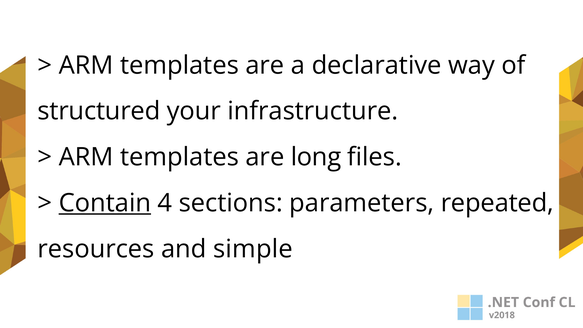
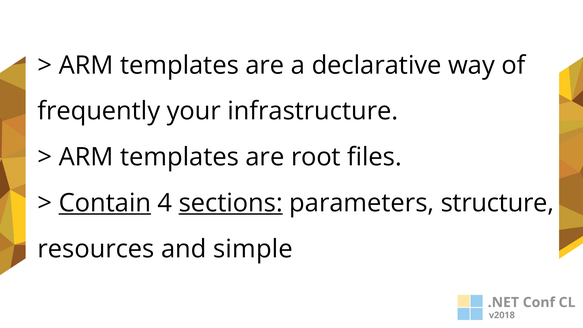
structured: structured -> frequently
long: long -> root
sections underline: none -> present
repeated: repeated -> structure
